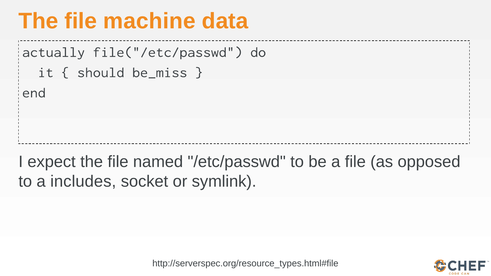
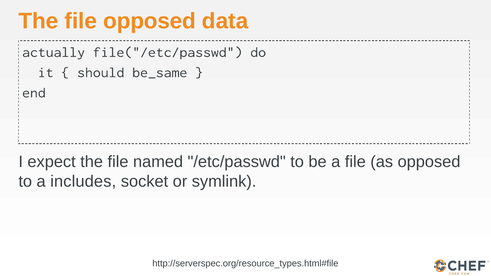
file machine: machine -> opposed
be_miss: be_miss -> be_same
